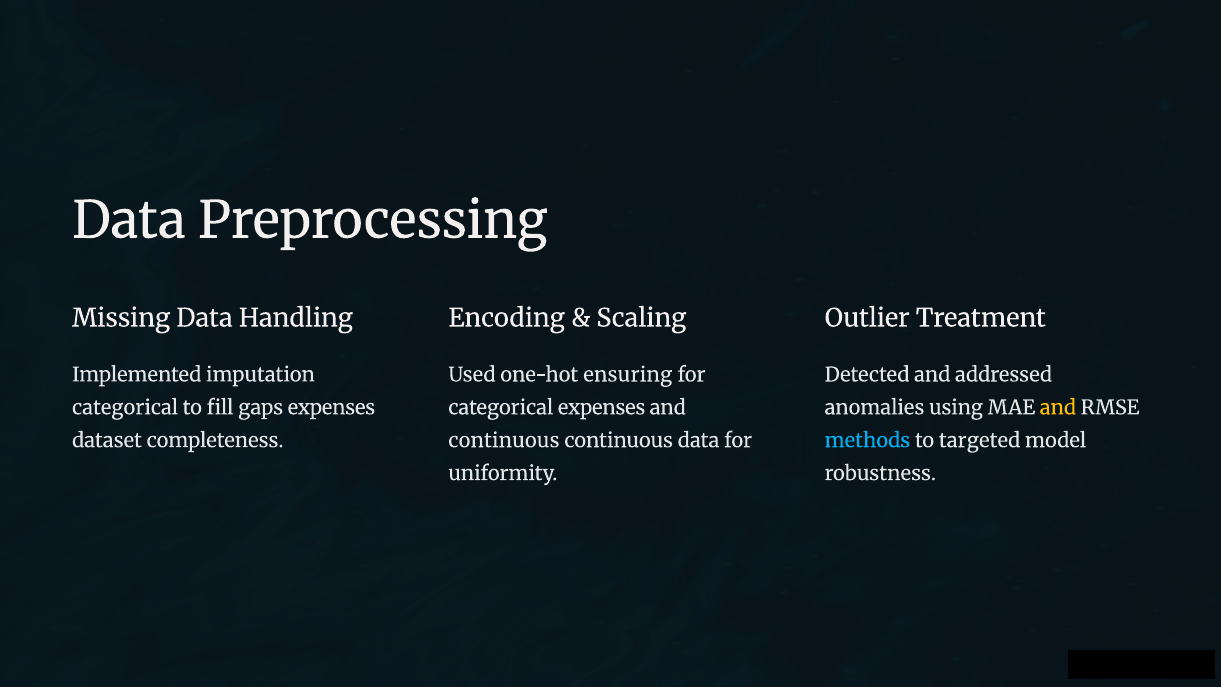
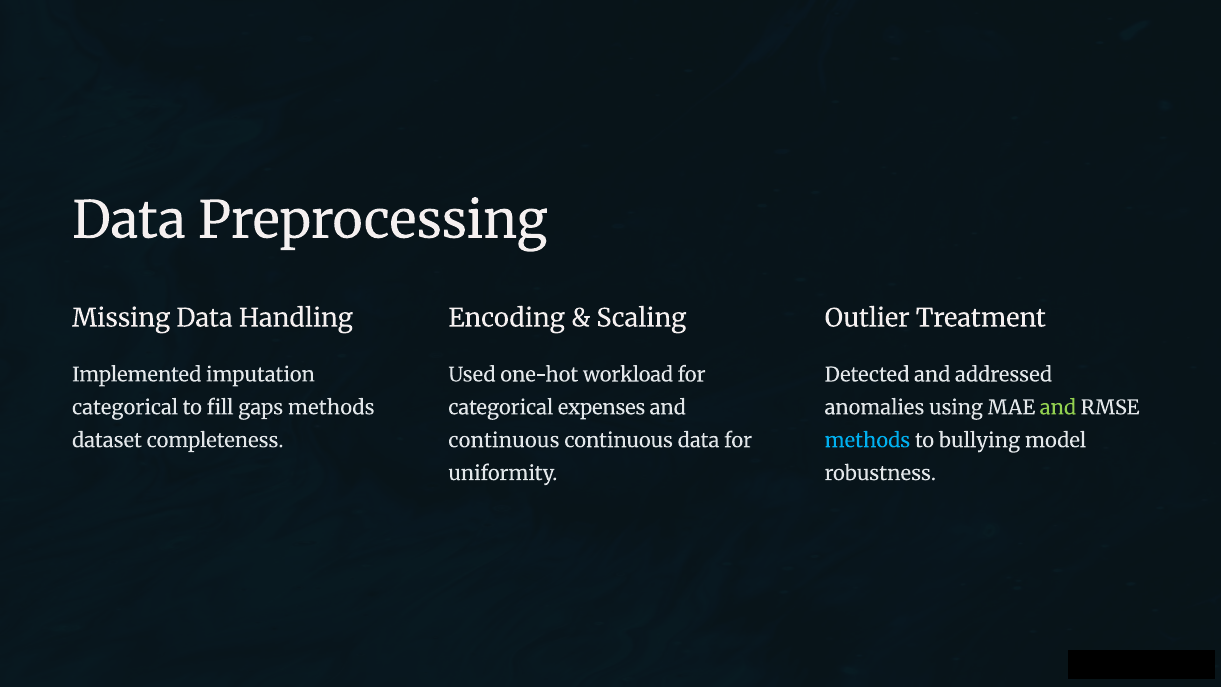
ensuring: ensuring -> workload
gaps expenses: expenses -> methods
and at (1058, 408) colour: yellow -> light green
targeted: targeted -> bullying
